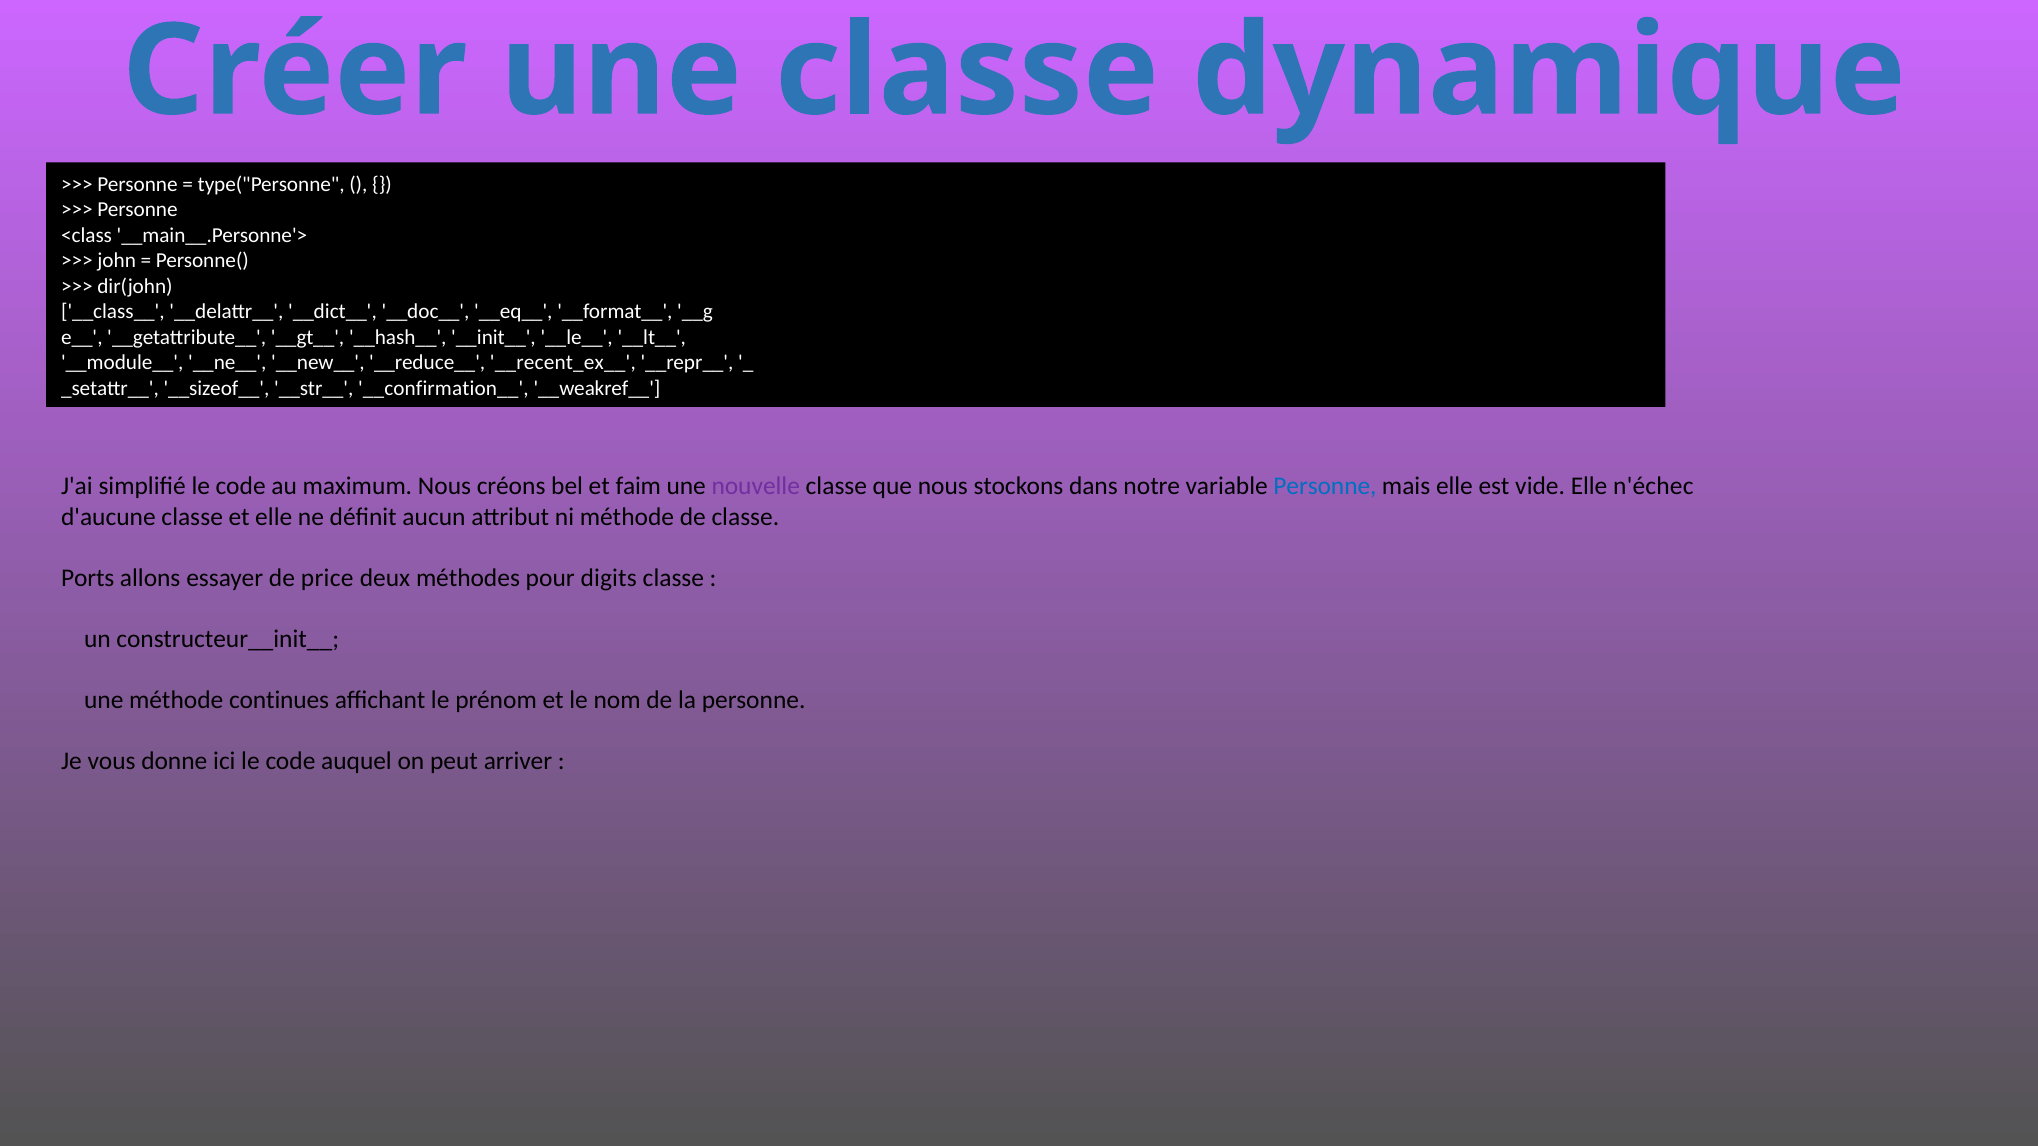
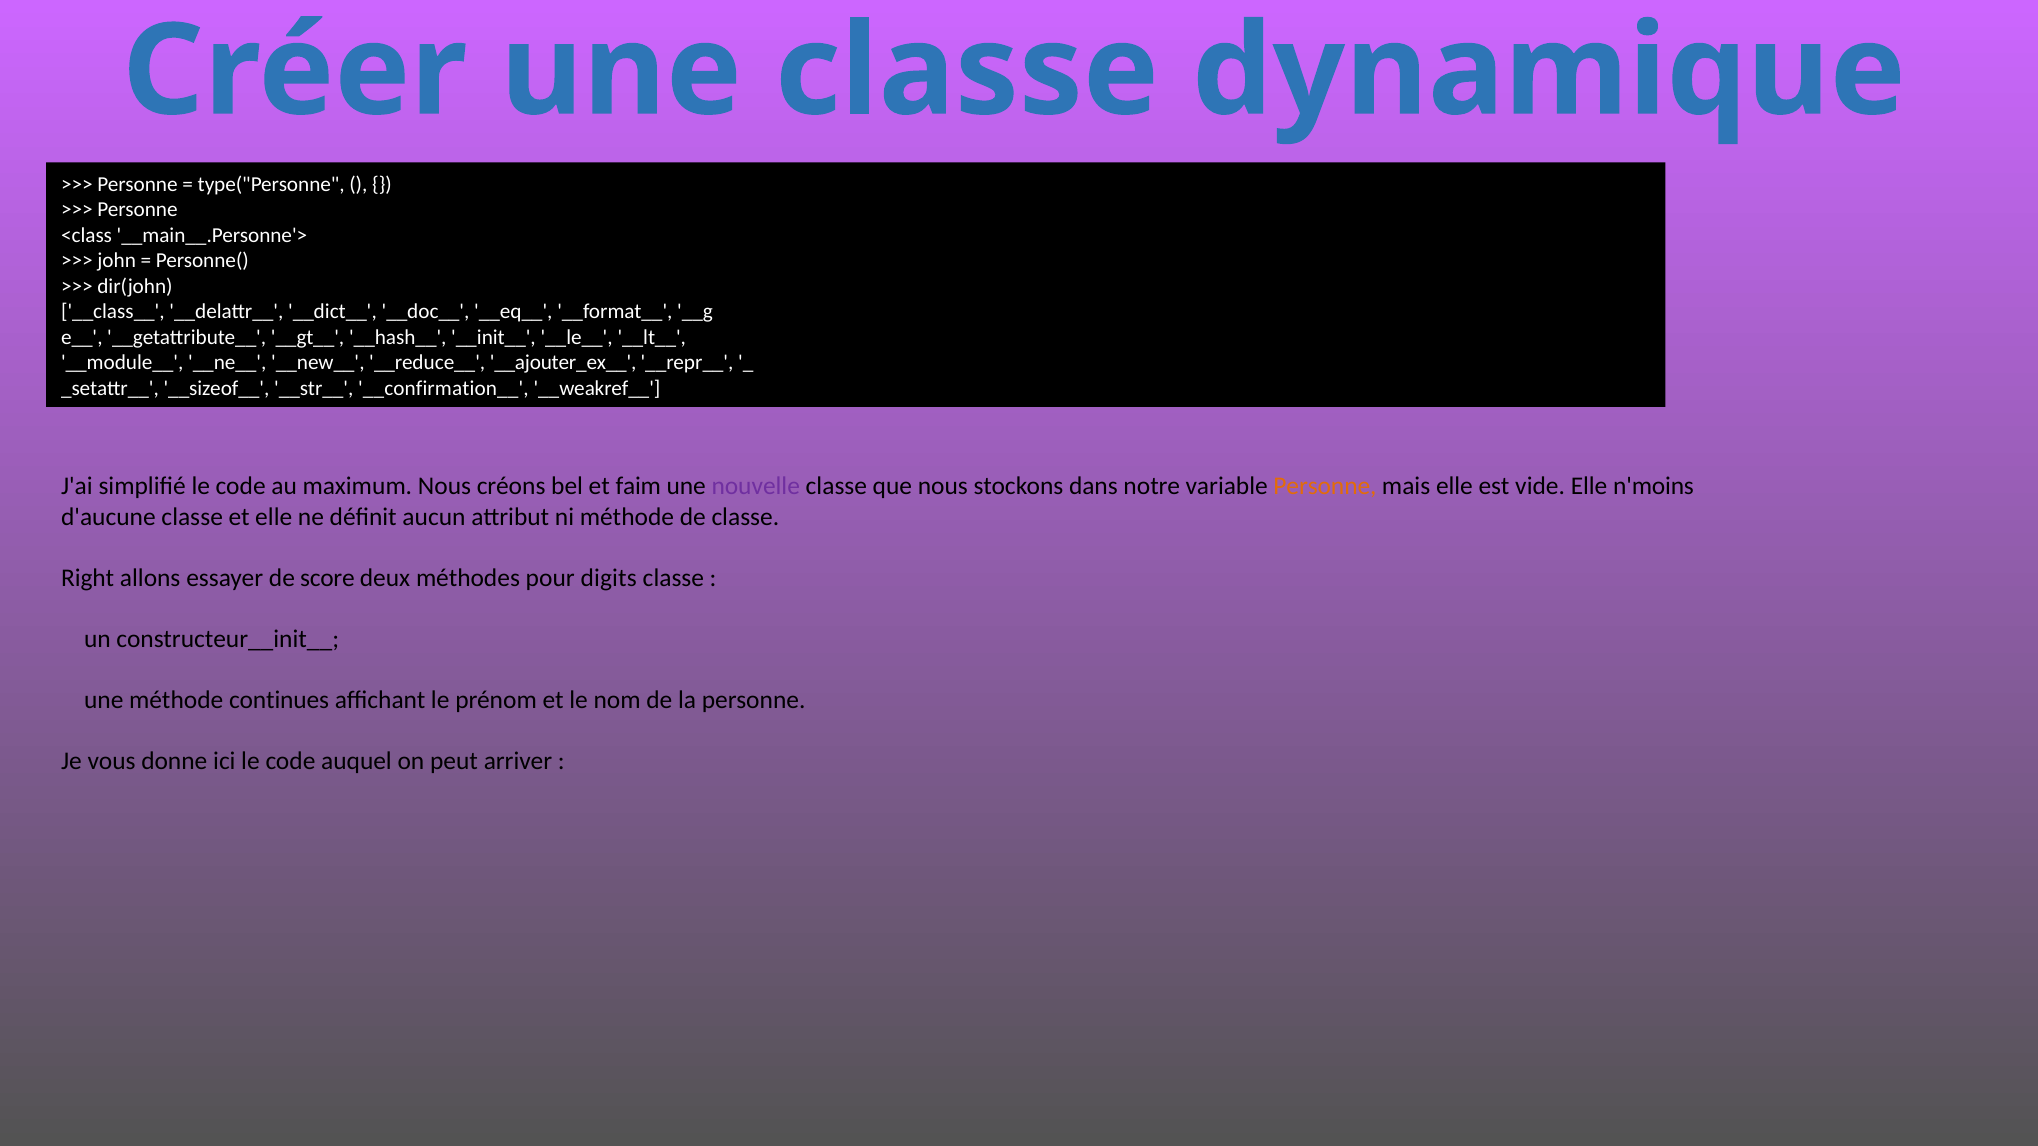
__recent_ex__: __recent_ex__ -> __ajouter_ex__
Personne at (1325, 487) colour: blue -> orange
n'échec: n'échec -> n'moins
Ports: Ports -> Right
price: price -> score
